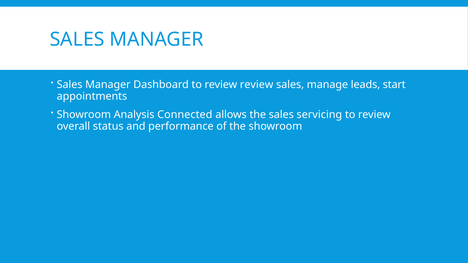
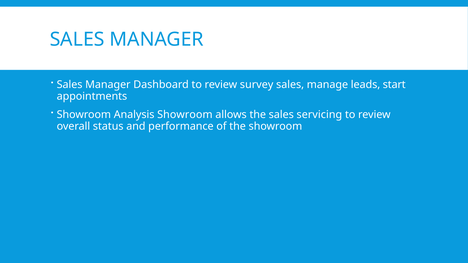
review review: review -> survey
Analysis Connected: Connected -> Showroom
